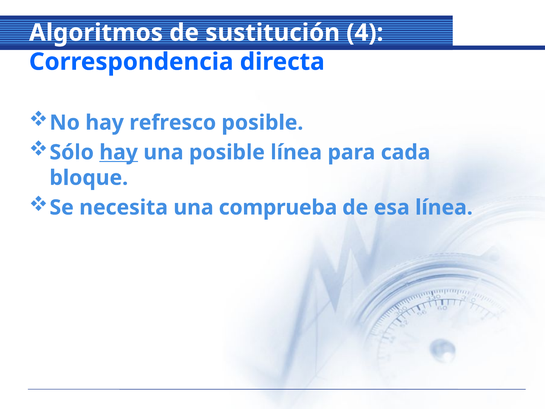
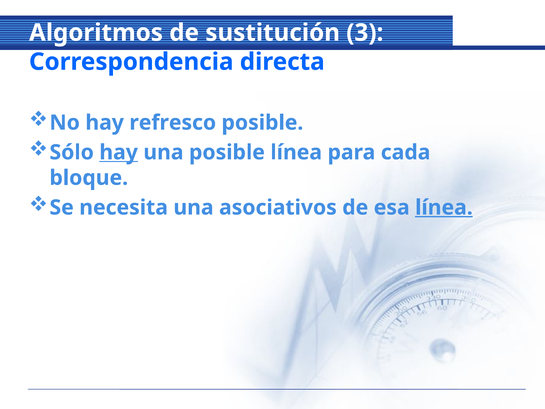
4: 4 -> 3
comprueba: comprueba -> asociativos
línea at (444, 207) underline: none -> present
